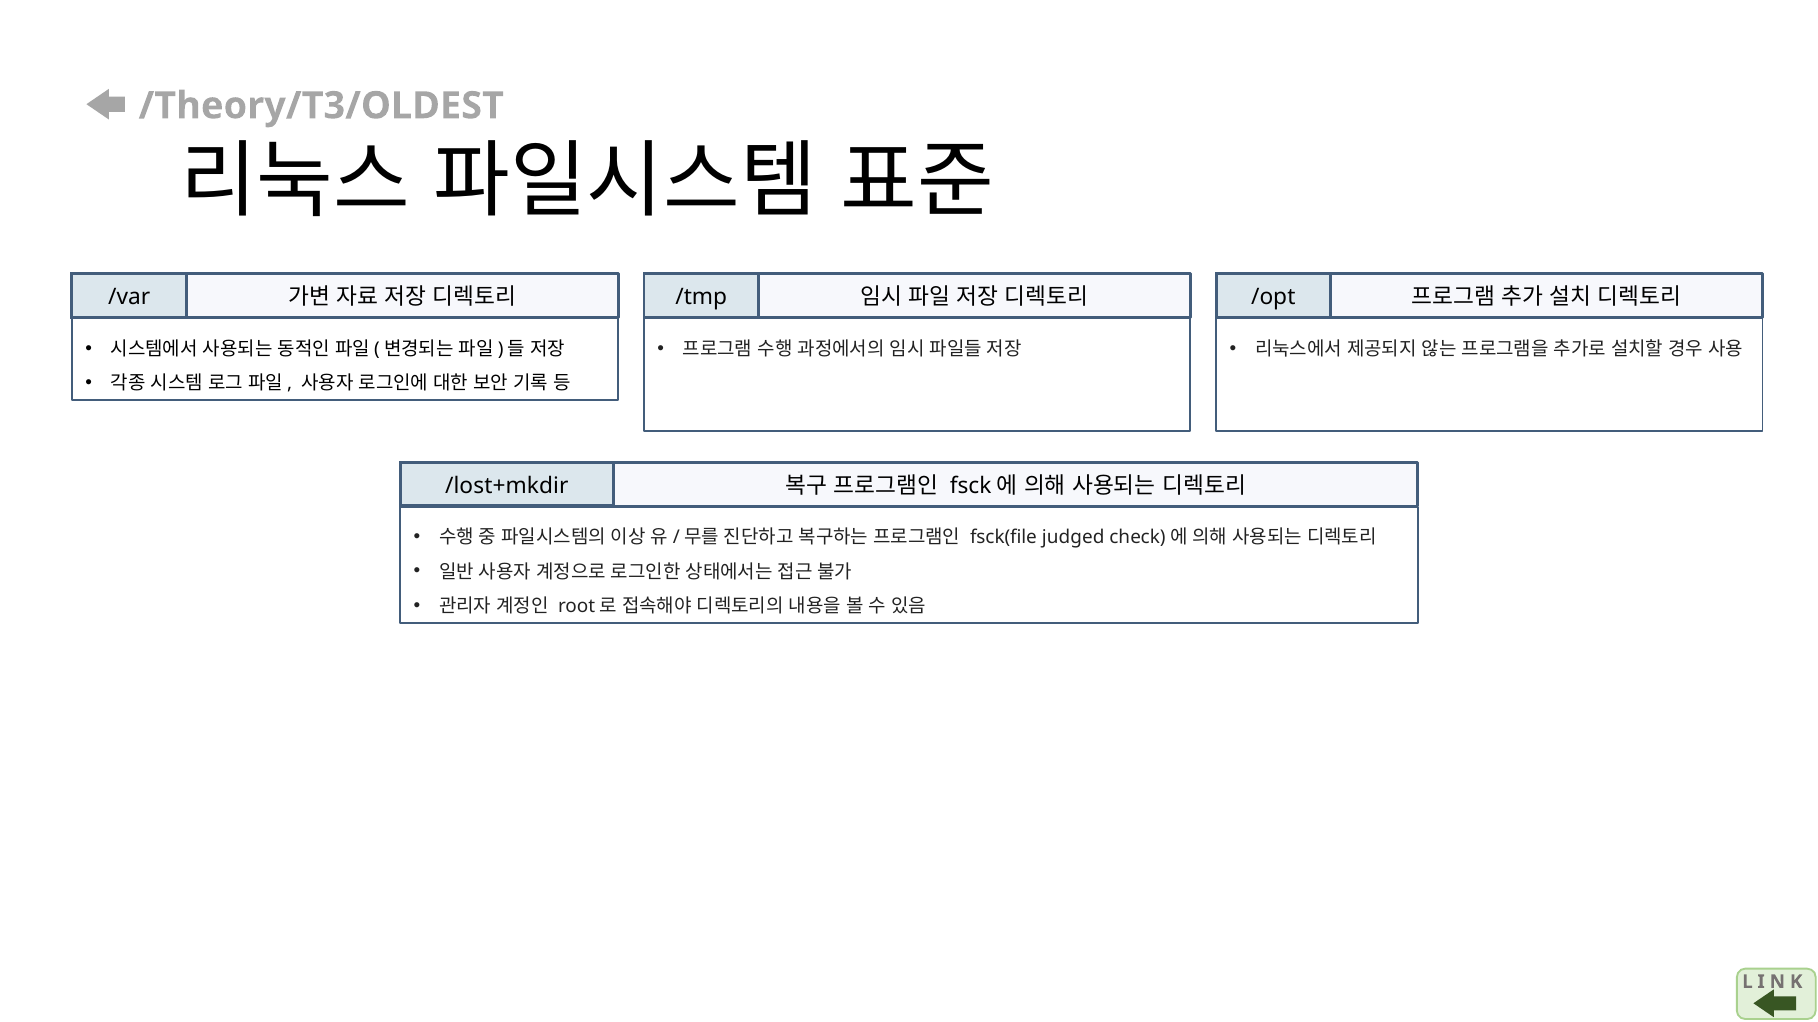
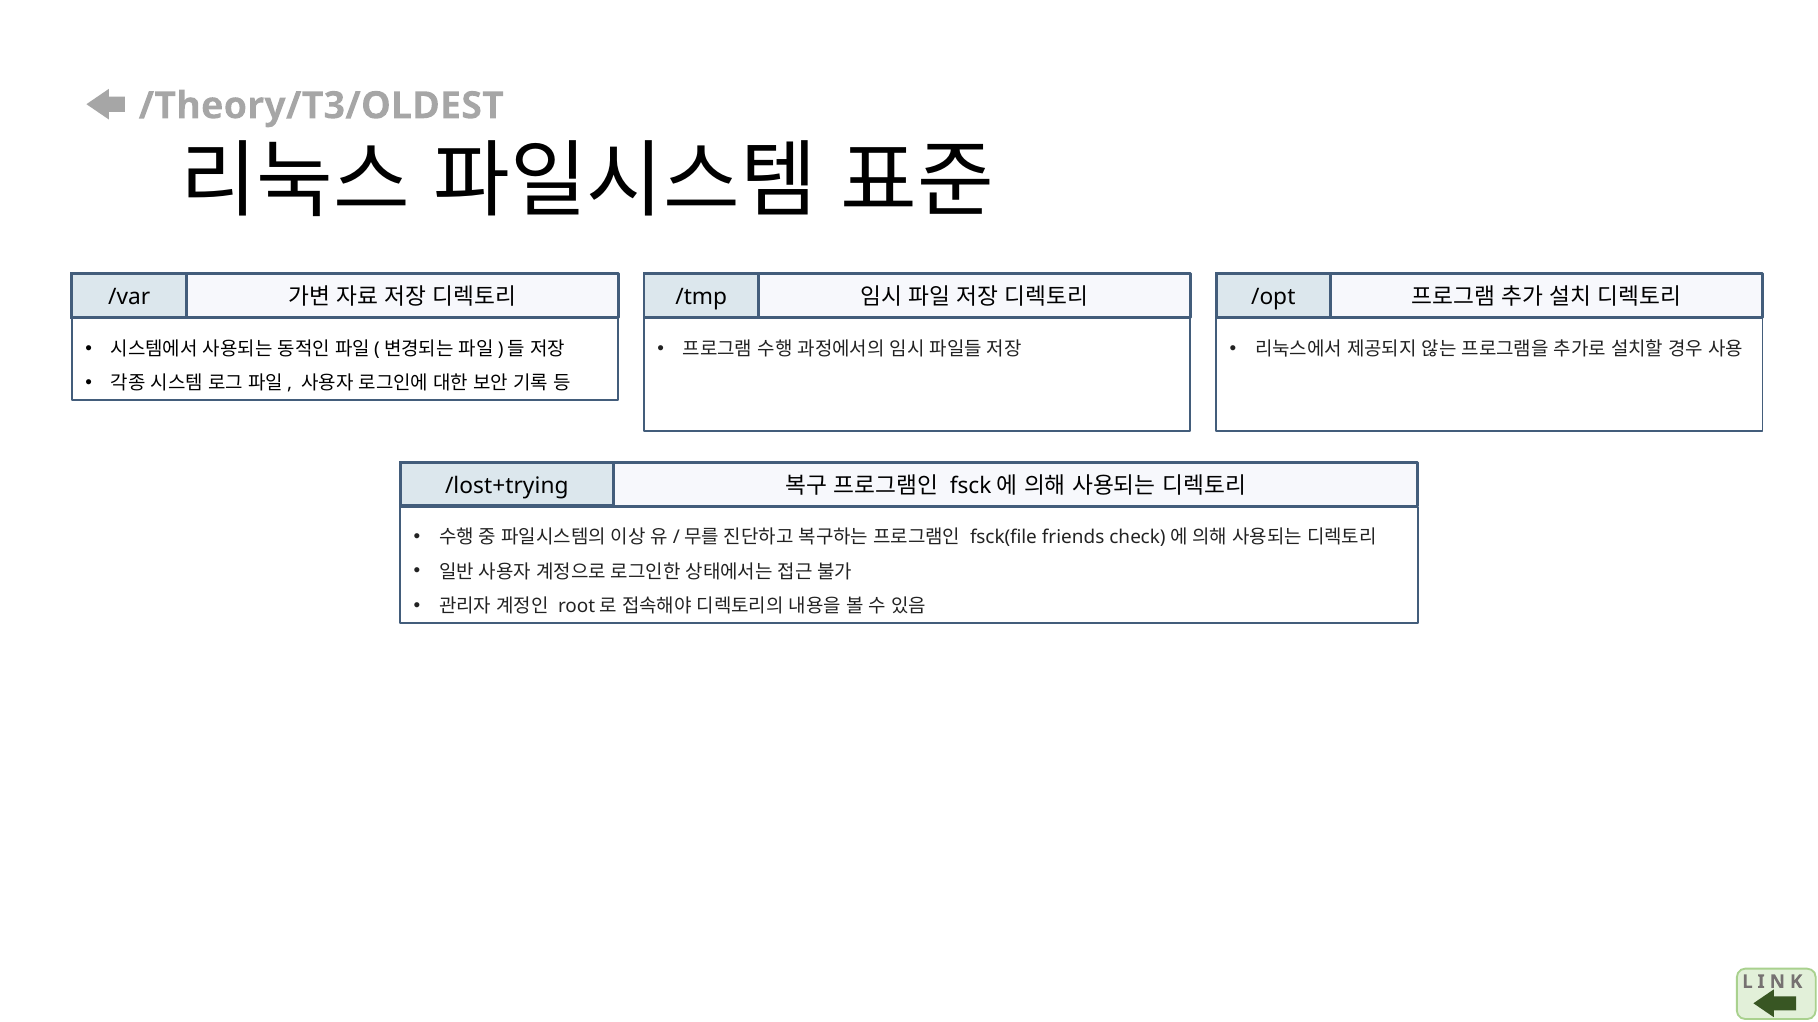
/lost+mkdir: /lost+mkdir -> /lost+trying
judged: judged -> friends
